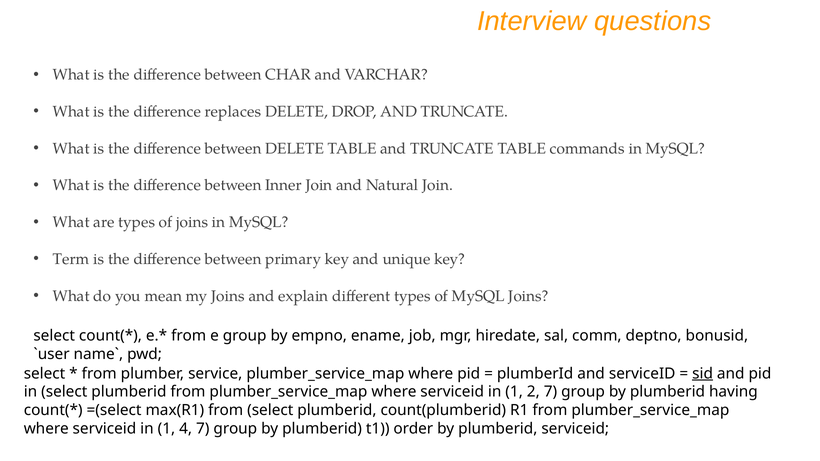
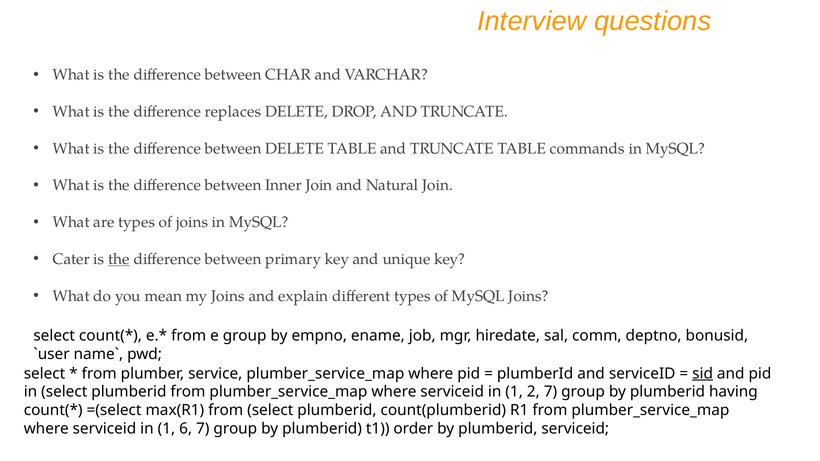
Term: Term -> Cater
the at (119, 259) underline: none -> present
4: 4 -> 6
